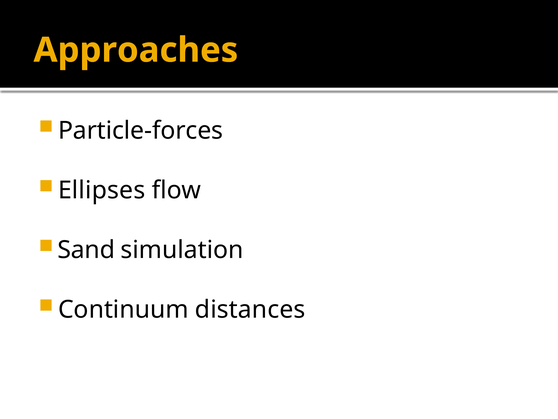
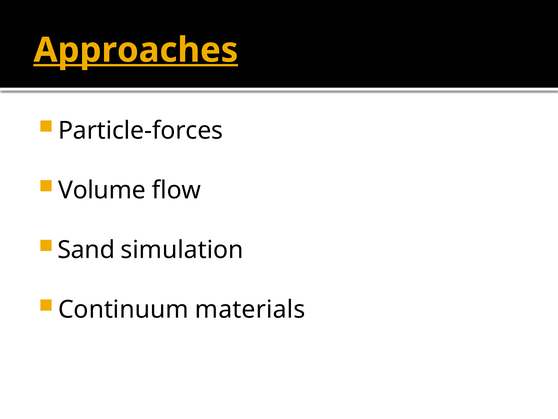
Approaches underline: none -> present
Ellipses: Ellipses -> Volume
distances: distances -> materials
